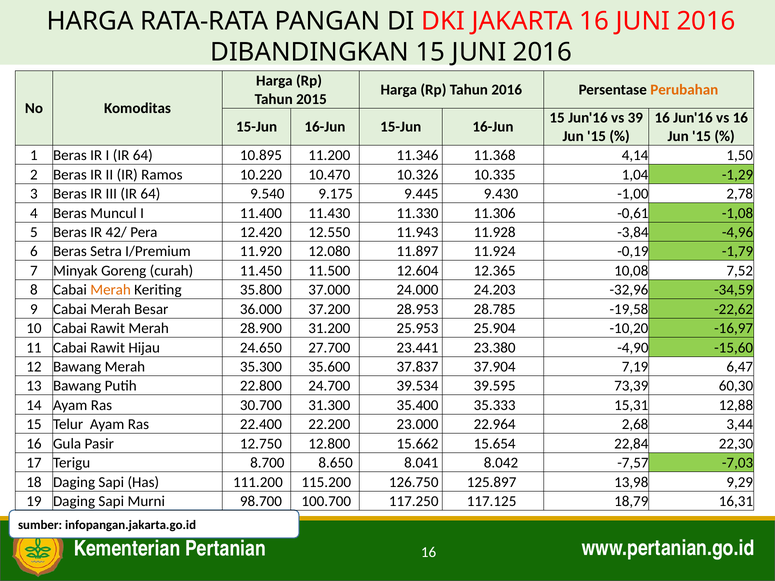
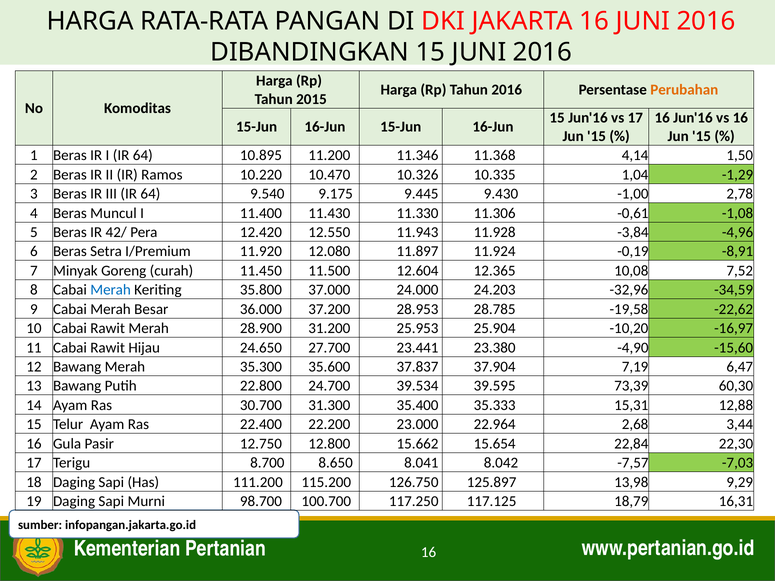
vs 39: 39 -> 17
-1,79: -1,79 -> -8,91
Merah at (111, 290) colour: orange -> blue
